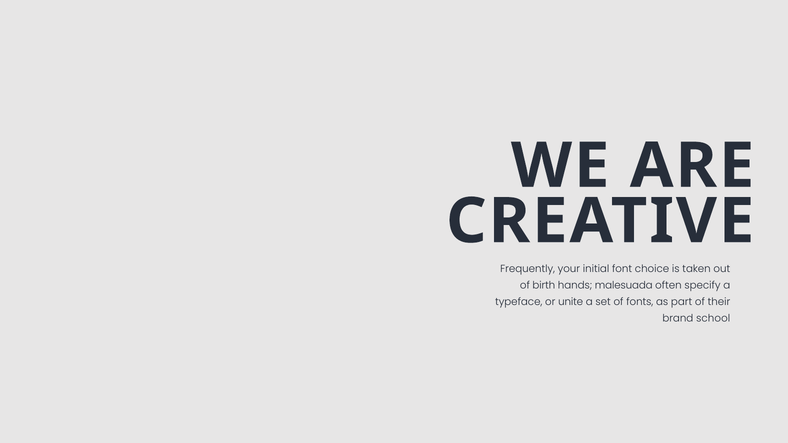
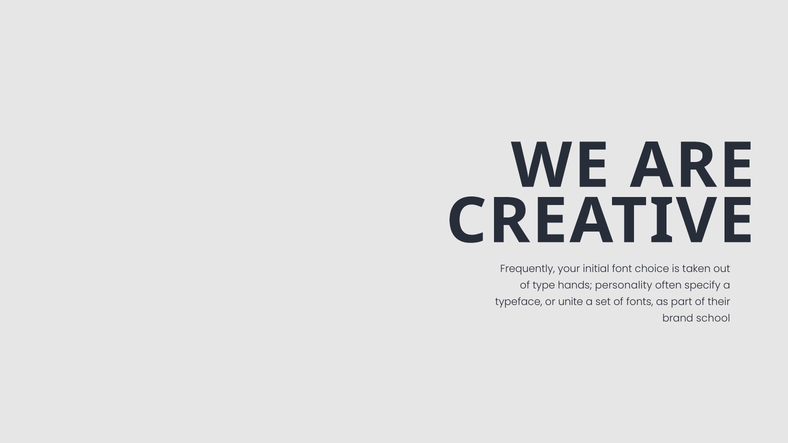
birth: birth -> type
malesuada: malesuada -> personality
